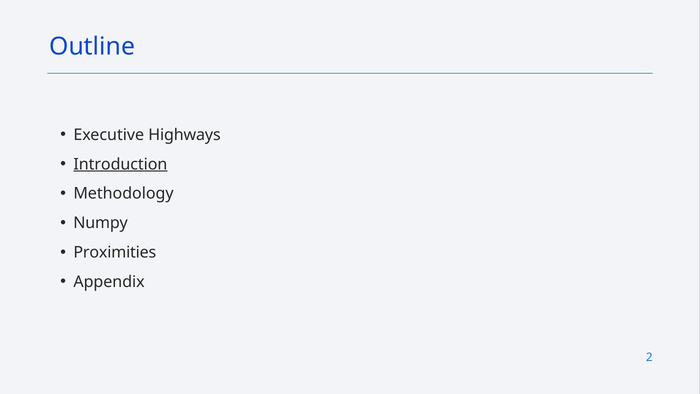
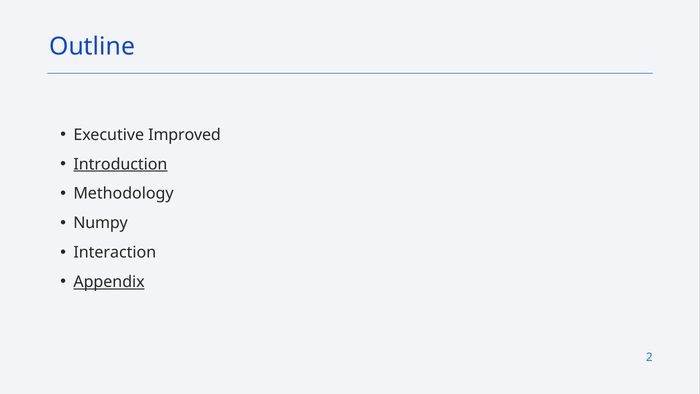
Highways: Highways -> Improved
Proximities: Proximities -> Interaction
Appendix underline: none -> present
